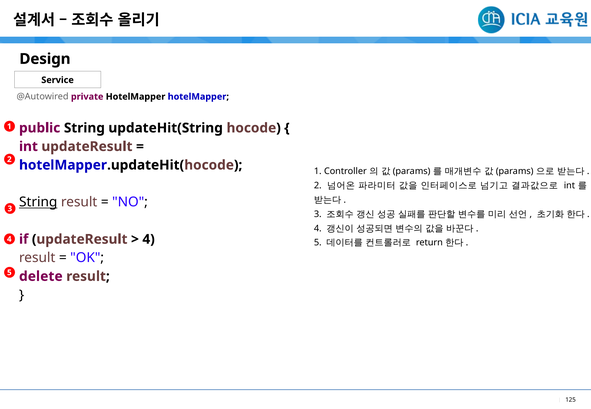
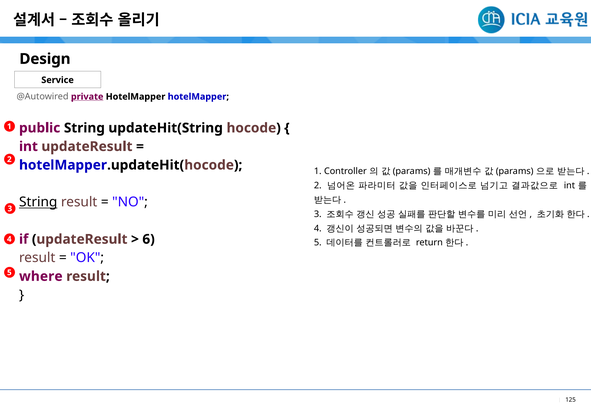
private underline: none -> present
4 at (149, 239): 4 -> 6
delete: delete -> where
